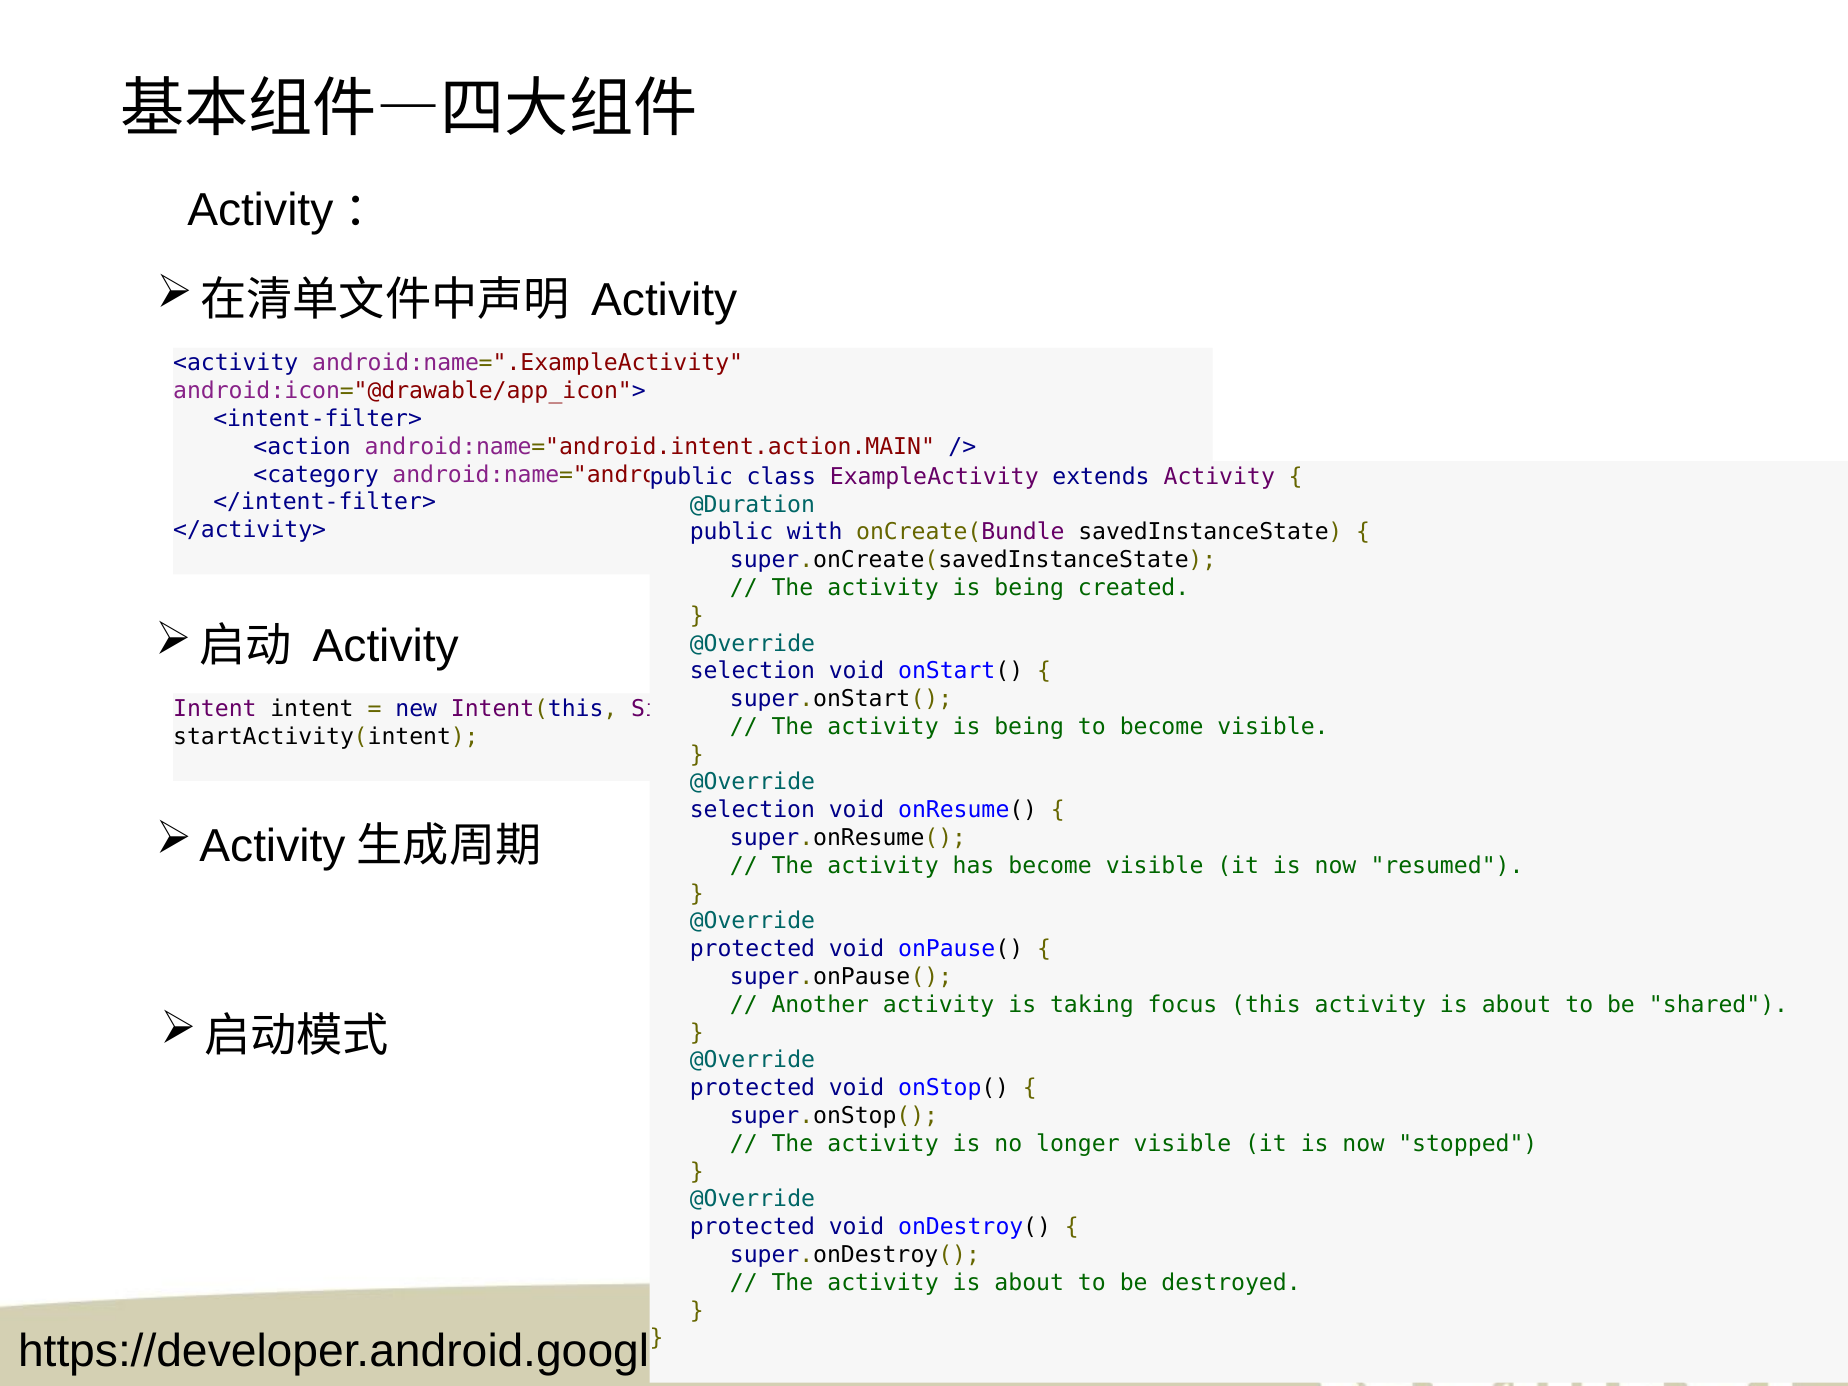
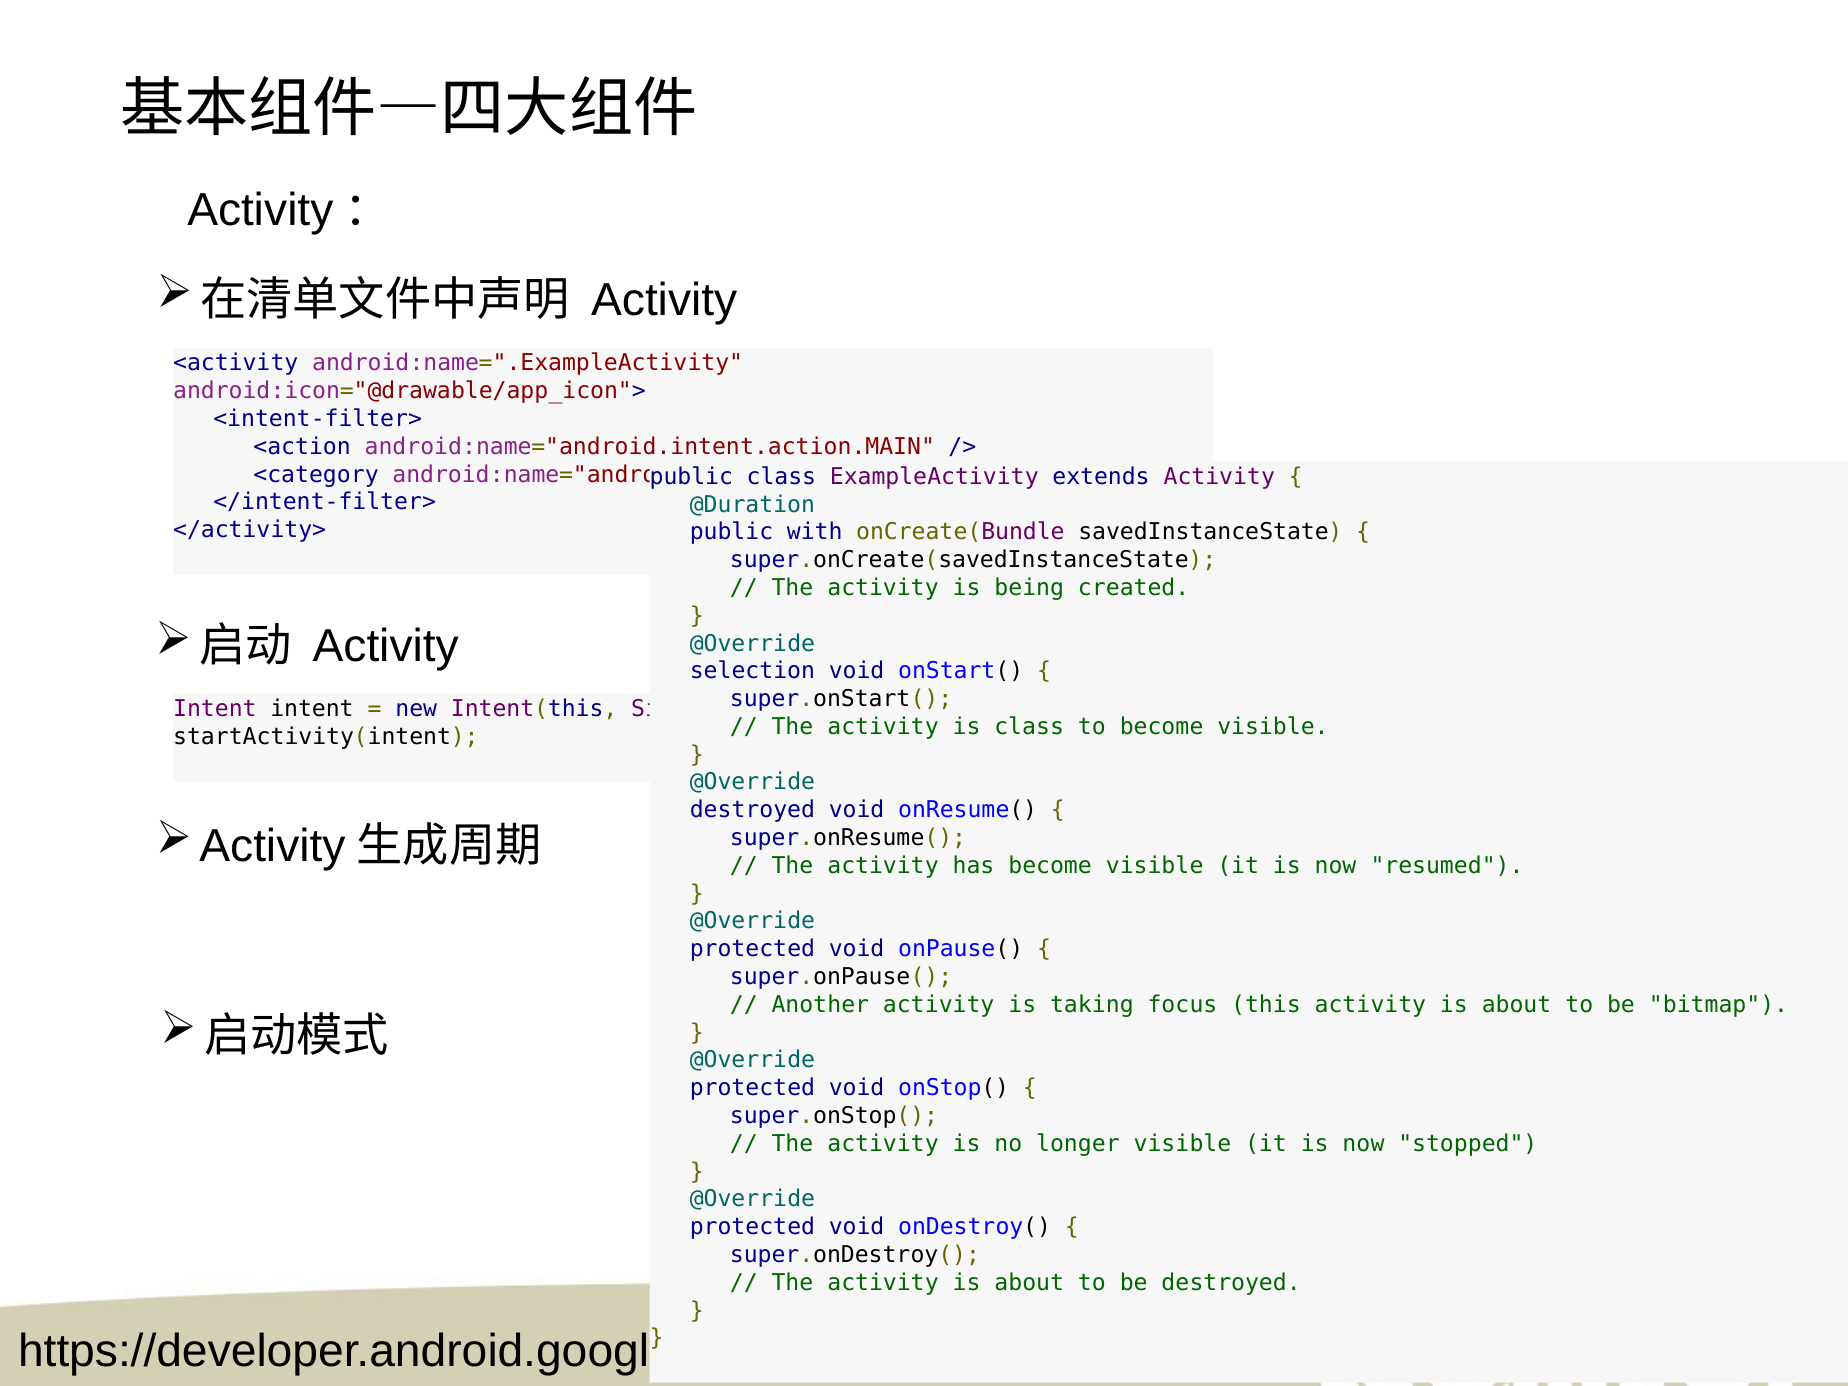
being at (1029, 727): being -> class
selection at (752, 810): selection -> destroyed
shared: shared -> bitmap
